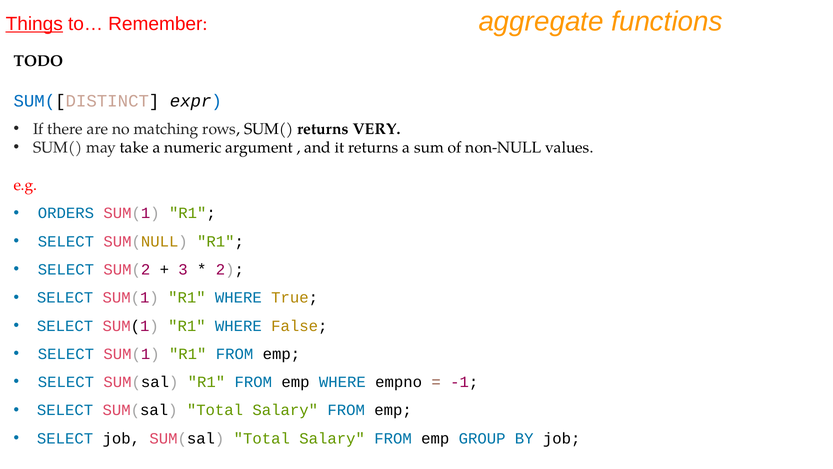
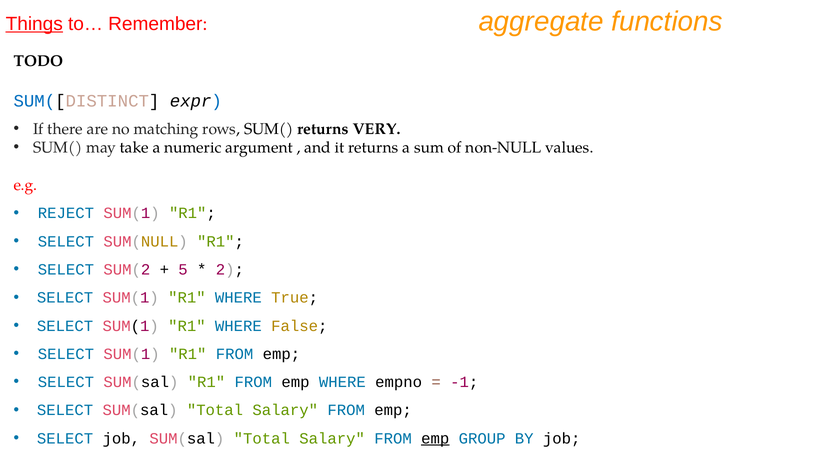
ORDERS: ORDERS -> REJECT
3: 3 -> 5
emp at (435, 438) underline: none -> present
